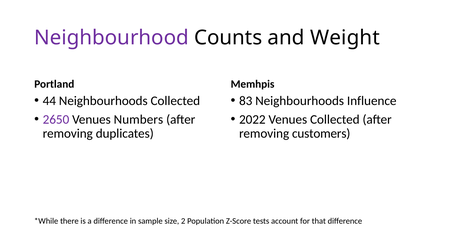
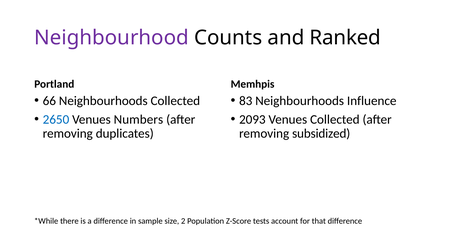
Weight: Weight -> Ranked
44: 44 -> 66
2650 colour: purple -> blue
2022: 2022 -> 2093
customers: customers -> subsidized
